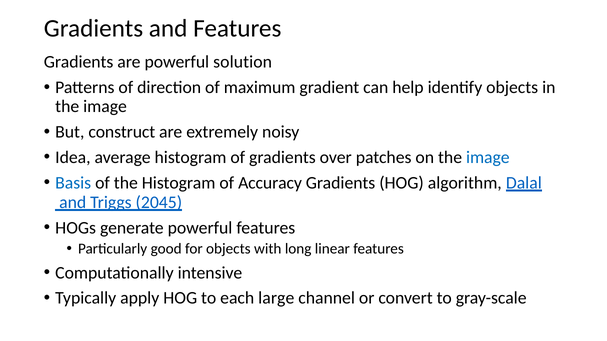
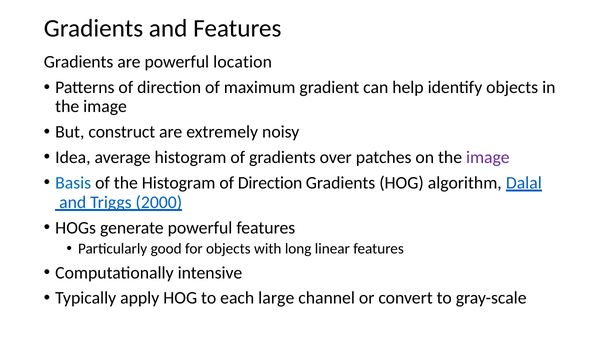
solution: solution -> location
image at (488, 157) colour: blue -> purple
Histogram of Accuracy: Accuracy -> Direction
2045: 2045 -> 2000
